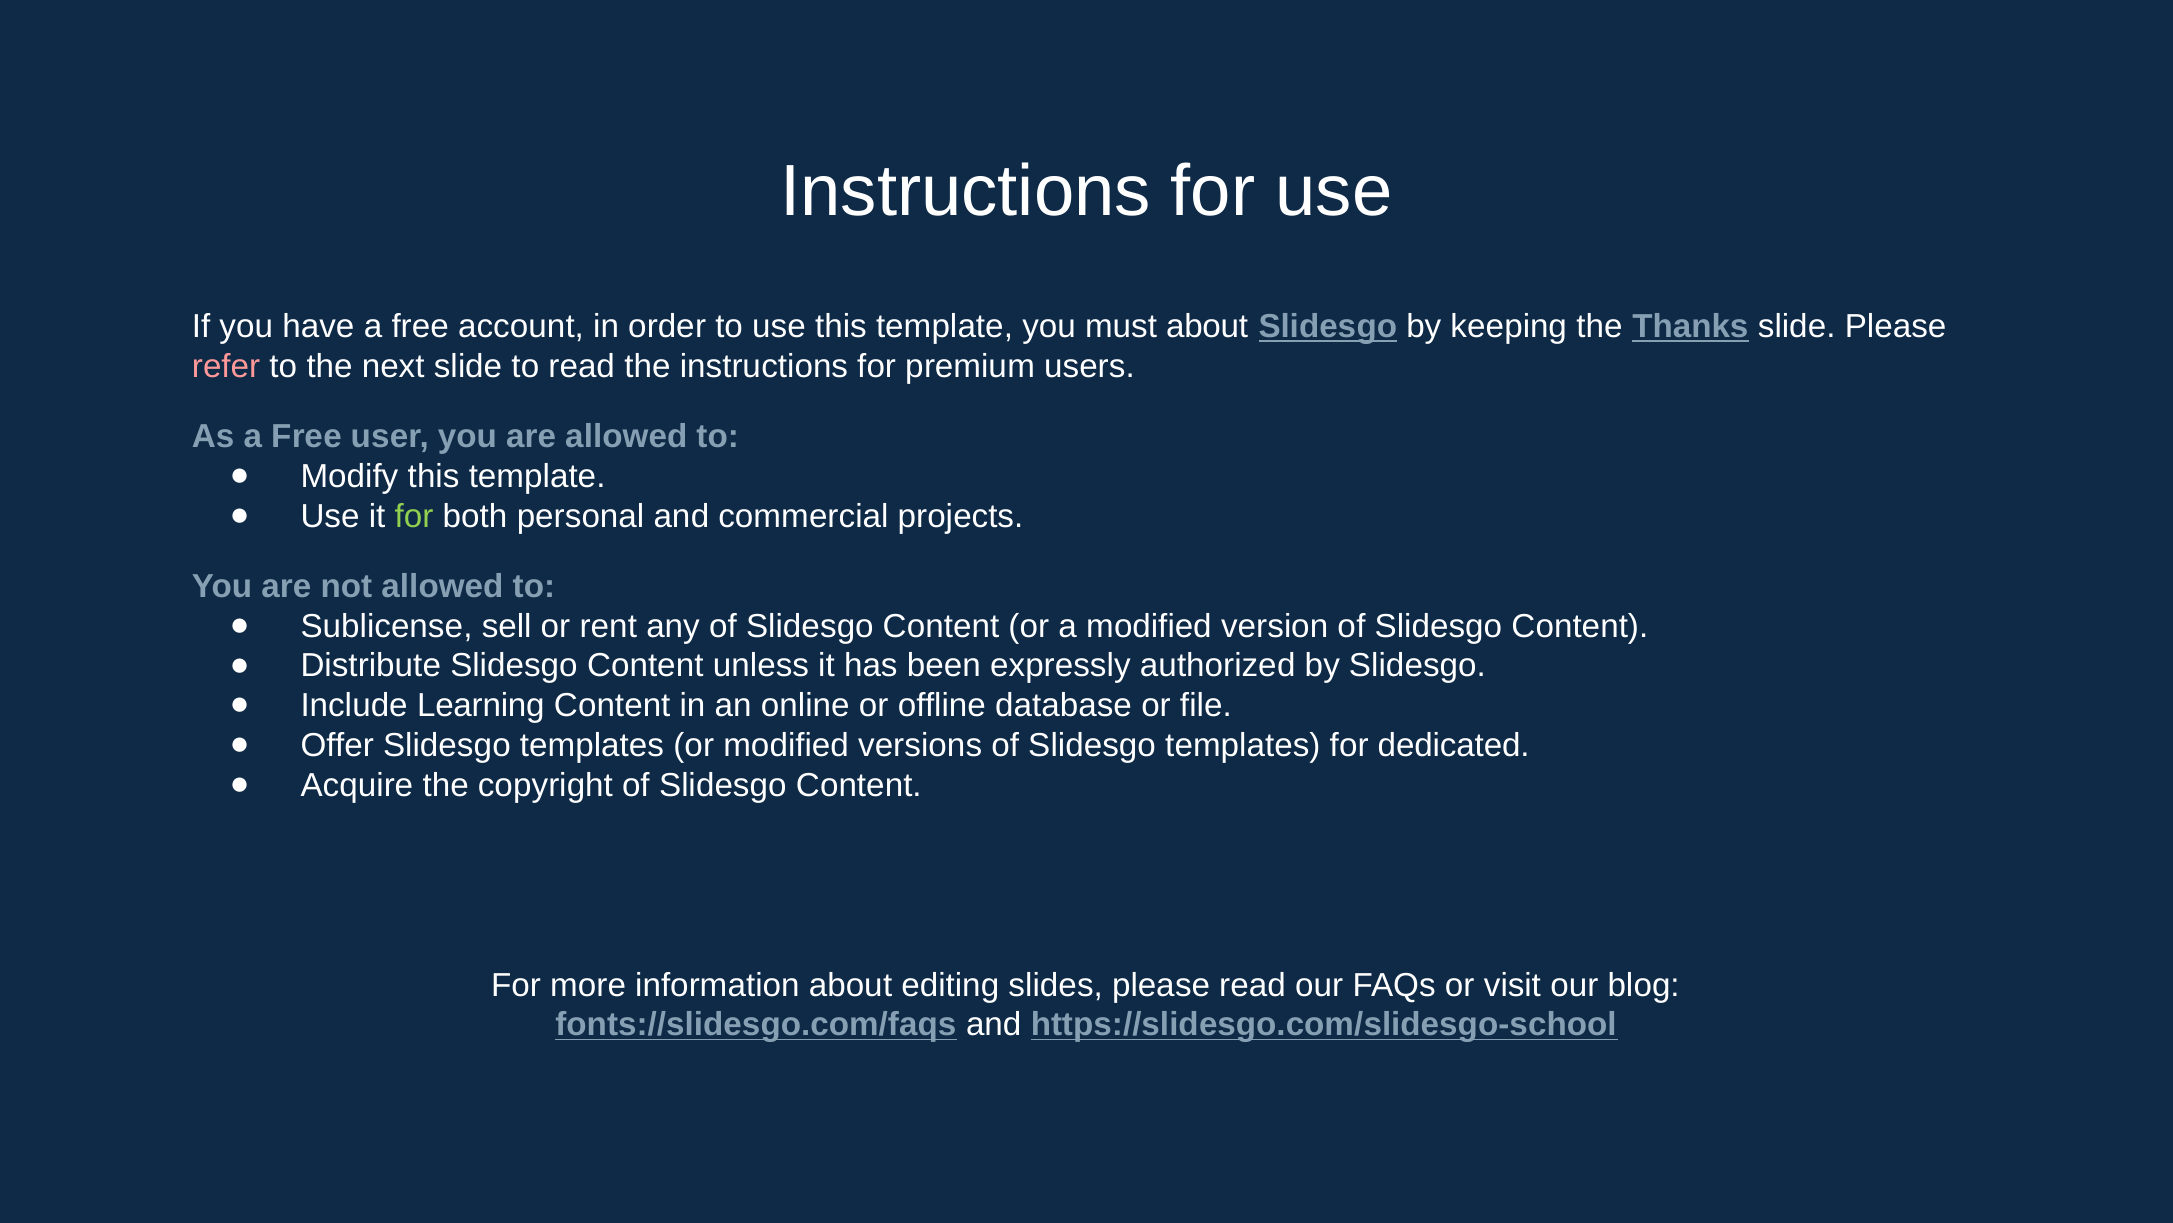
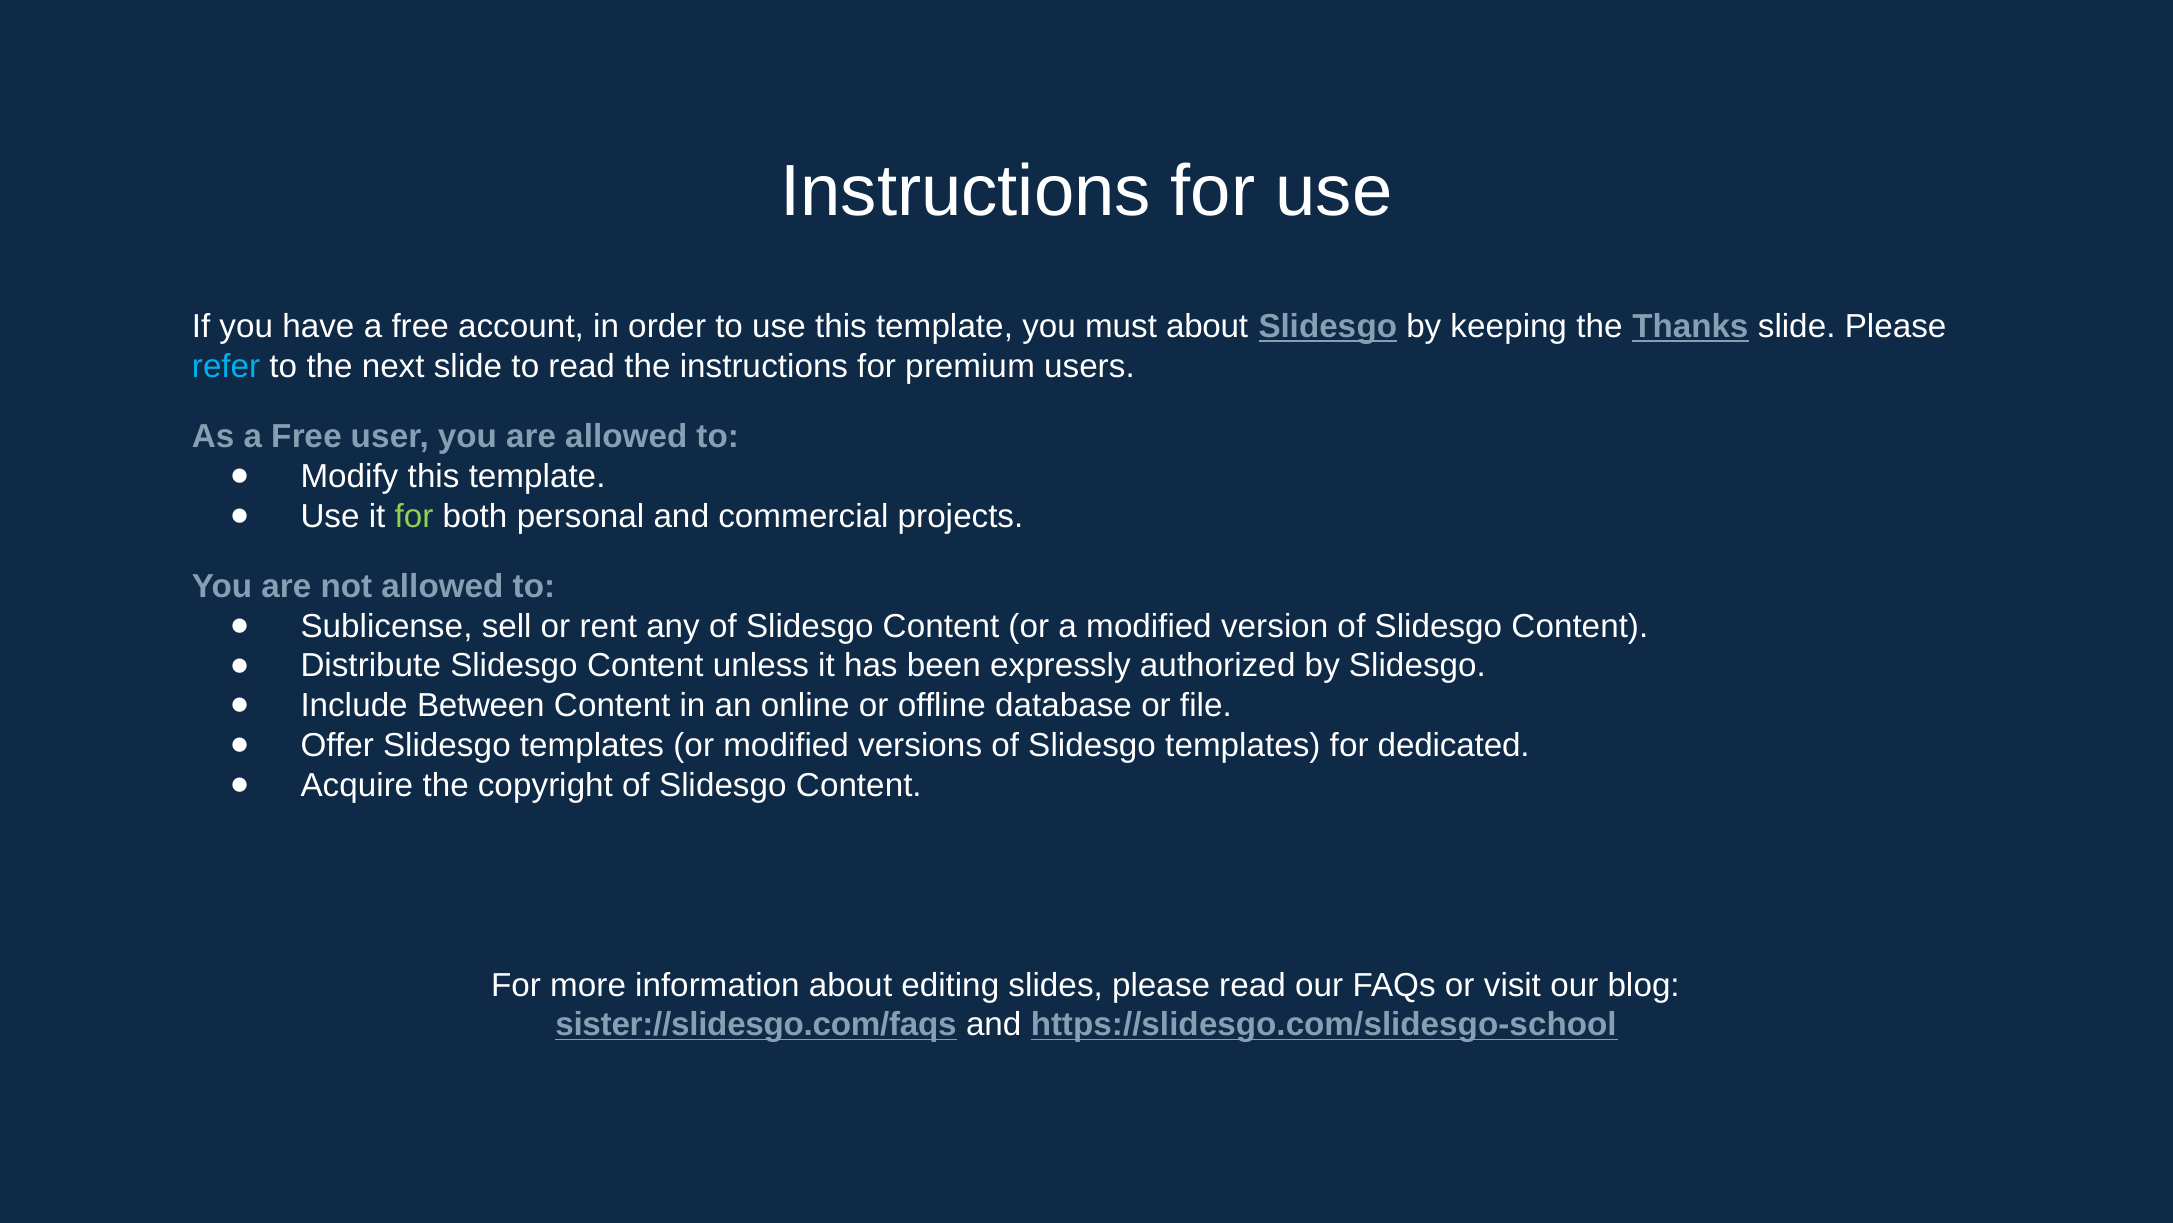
refer colour: pink -> light blue
Learning: Learning -> Between
fonts://slidesgo.com/faqs: fonts://slidesgo.com/faqs -> sister://slidesgo.com/faqs
